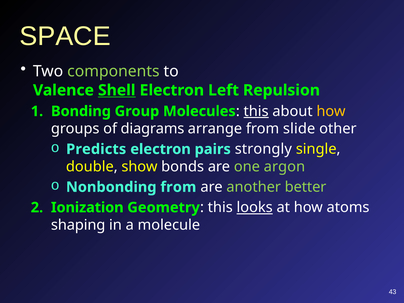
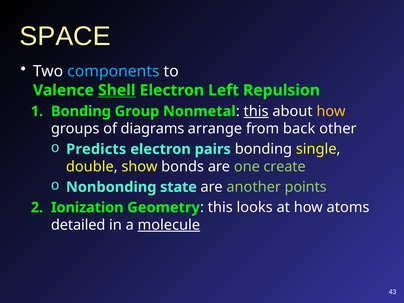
components colour: light green -> light blue
Molecules: Molecules -> Nonmetal
slide: slide -> back
pairs strongly: strongly -> bonding
argon: argon -> create
Nonbonding from: from -> state
better: better -> points
looks underline: present -> none
shaping: shaping -> detailed
molecule underline: none -> present
